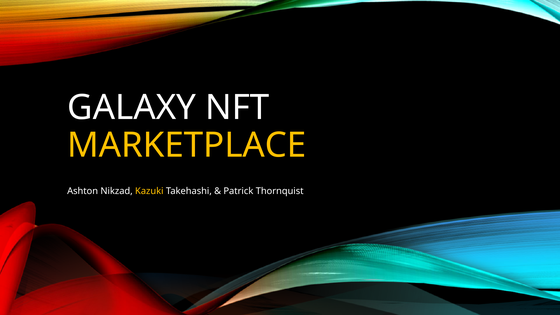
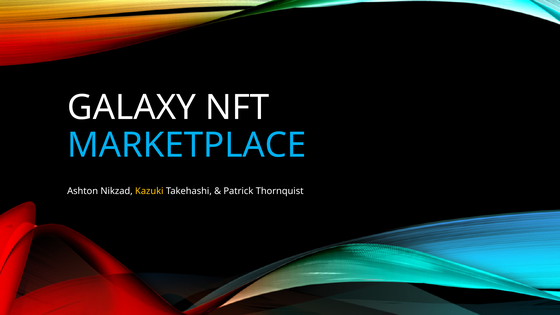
MARKETPLACE colour: yellow -> light blue
